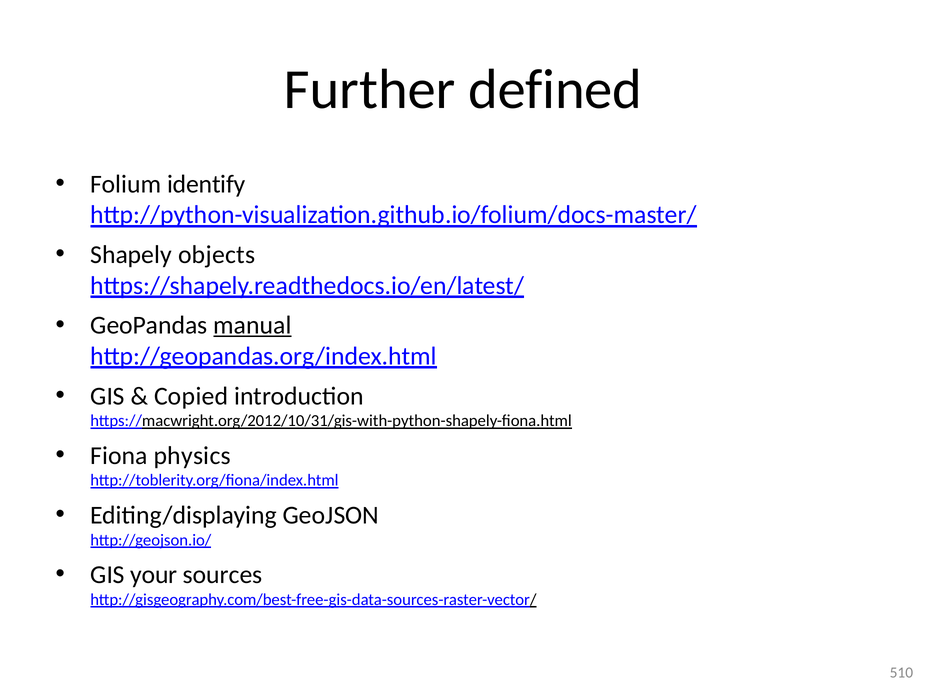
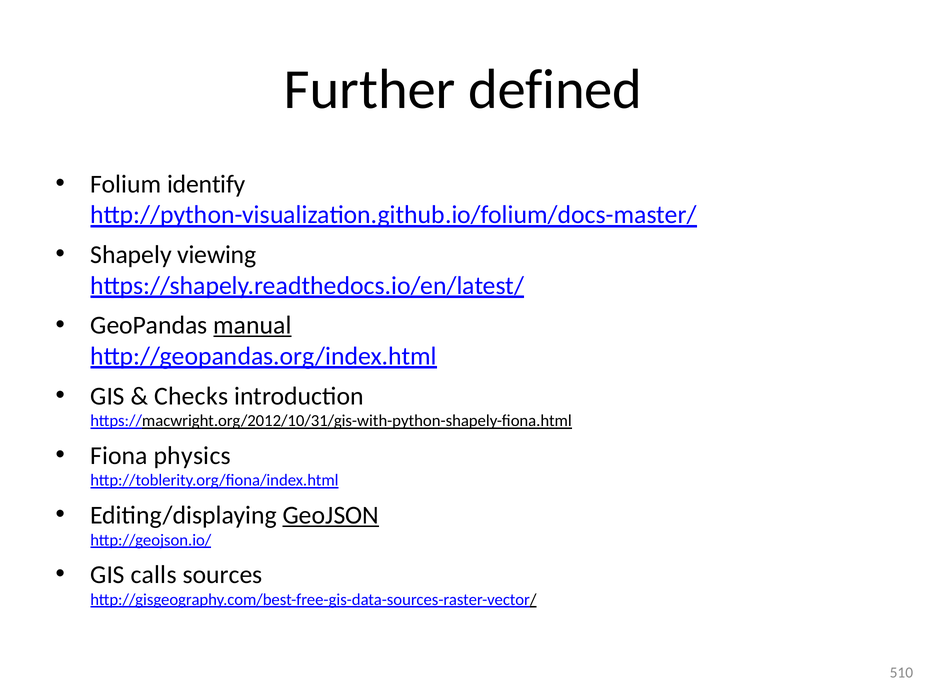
objects: objects -> viewing
Copied: Copied -> Checks
GeoJSON underline: none -> present
your: your -> calls
